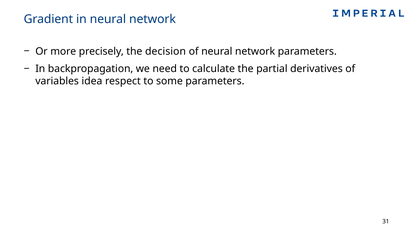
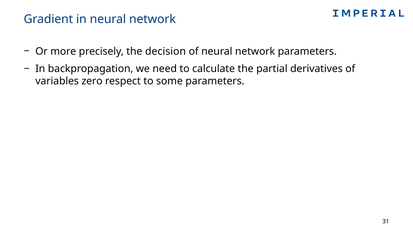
idea: idea -> zero
